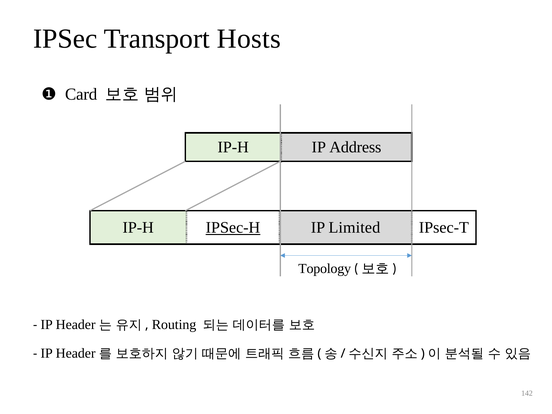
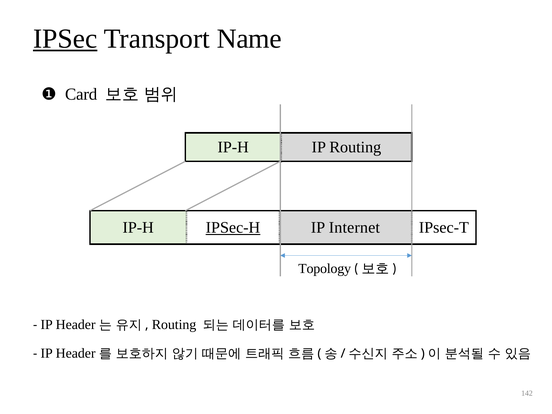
IPSec underline: none -> present
Hosts: Hosts -> Name
IP Address: Address -> Routing
Limited: Limited -> Internet
